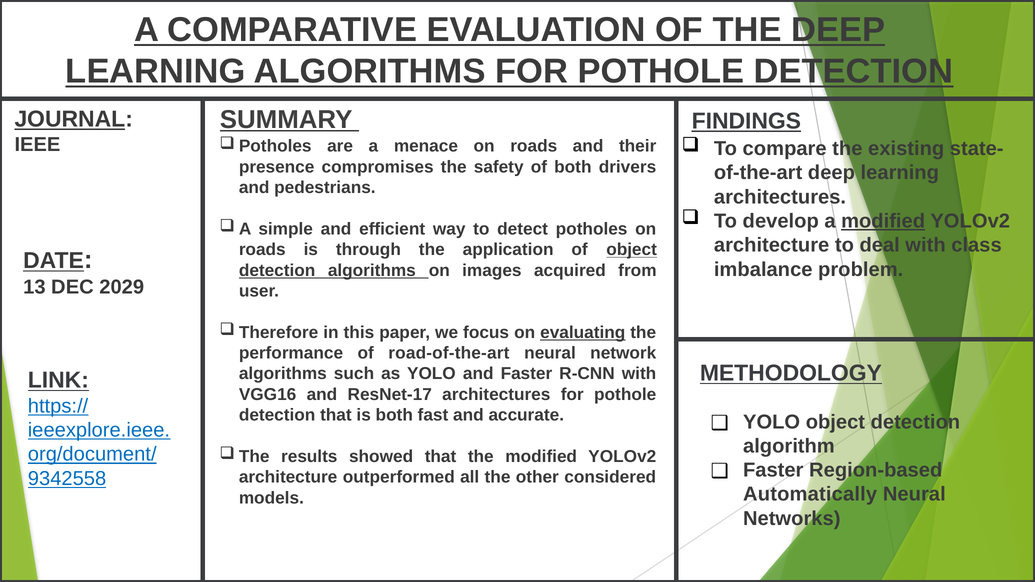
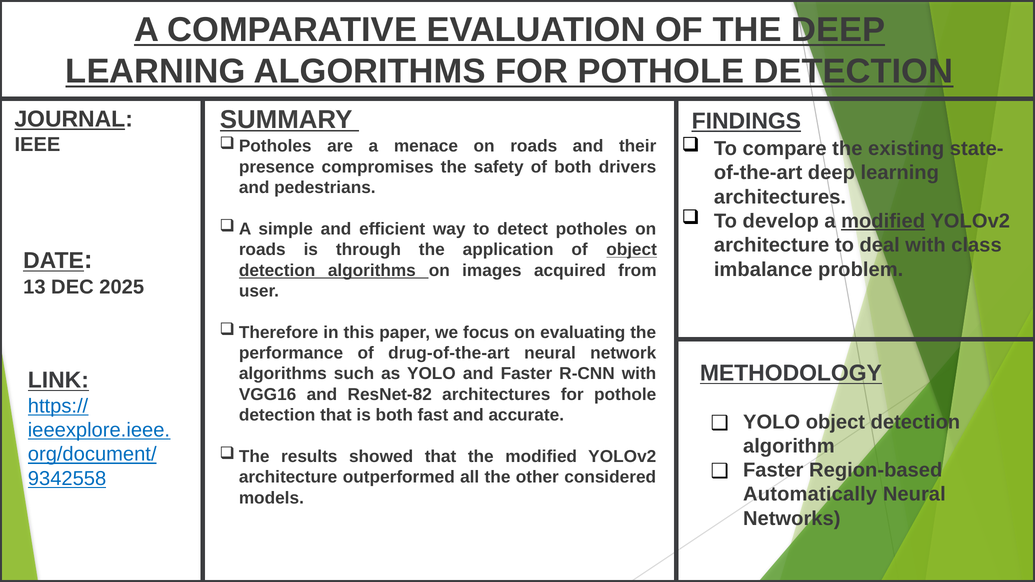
2029: 2029 -> 2025
evaluating underline: present -> none
road-of-the-art: road-of-the-art -> drug-of-the-art
ResNet-17: ResNet-17 -> ResNet-82
